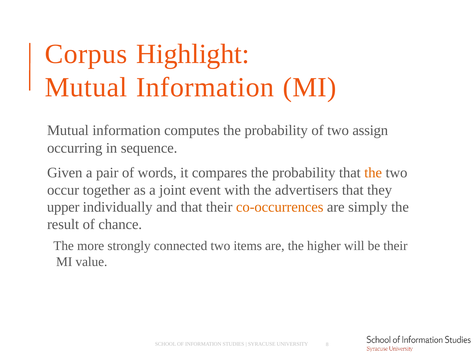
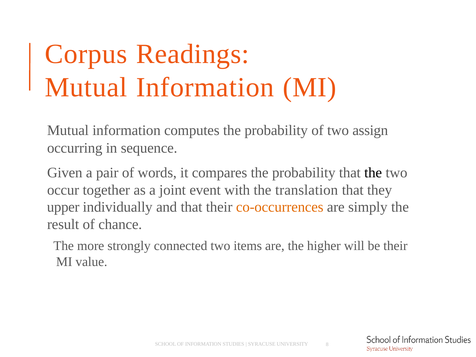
Highlight: Highlight -> Readings
the at (373, 173) colour: orange -> black
advertisers: advertisers -> translation
